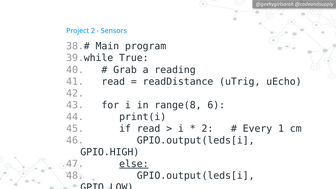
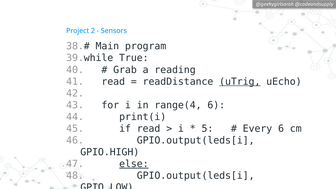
uTrig underline: none -> present
range(8: range(8 -> range(4
2 at (207, 129): 2 -> 5
Every 1: 1 -> 6
